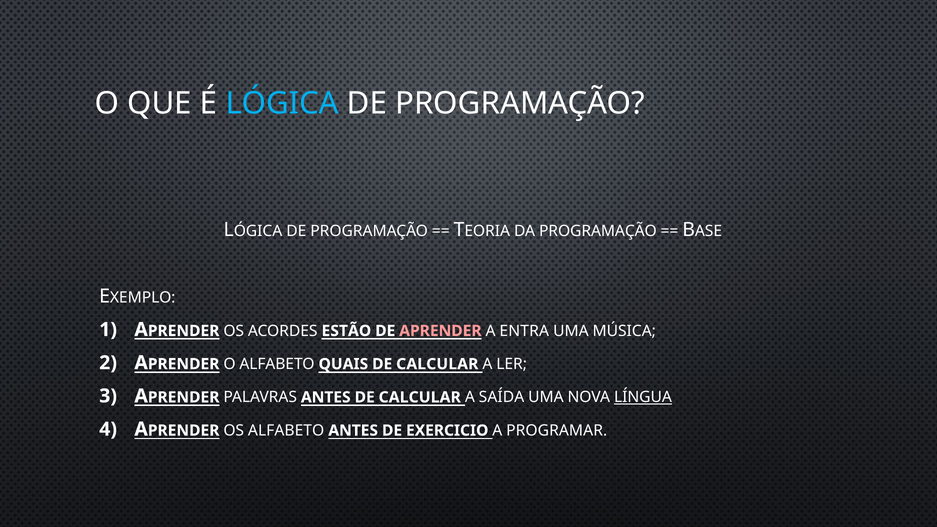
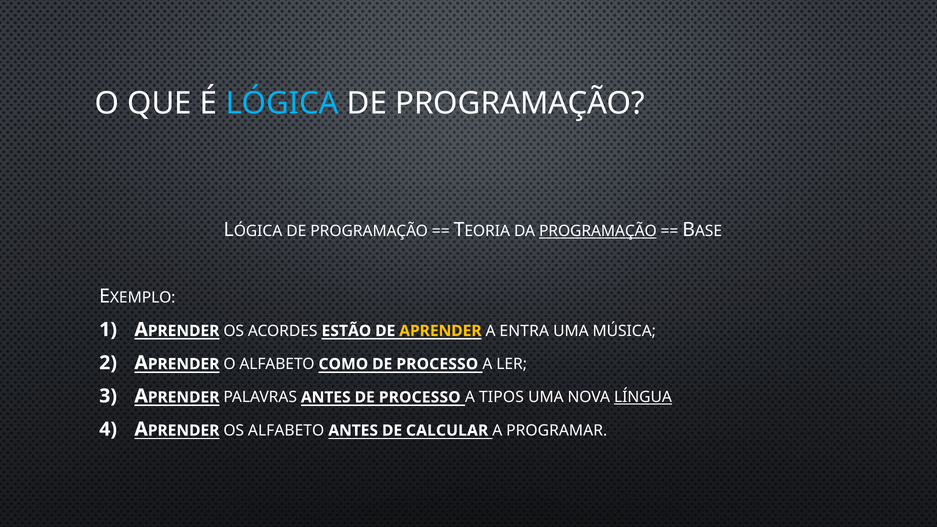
PROGRAMAÇÃO at (598, 231) underline: none -> present
APRENDER at (440, 331) colour: pink -> yellow
QUAIS: QUAIS -> COMO
CALCULAR at (437, 364): CALCULAR -> PROCESSO
ANTES DE CALCULAR: CALCULAR -> PROCESSO
SAÍDA: SAÍDA -> TIPOS
EXERCICIO: EXERCICIO -> CALCULAR
